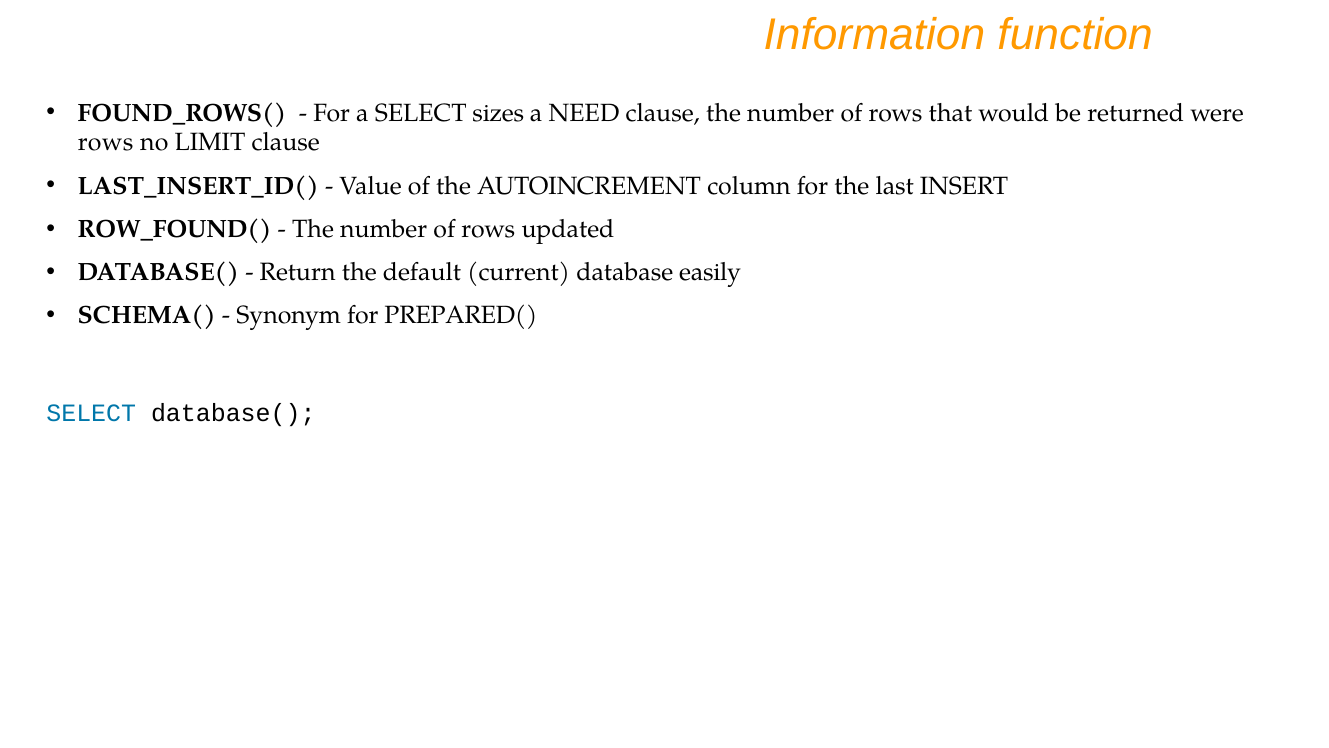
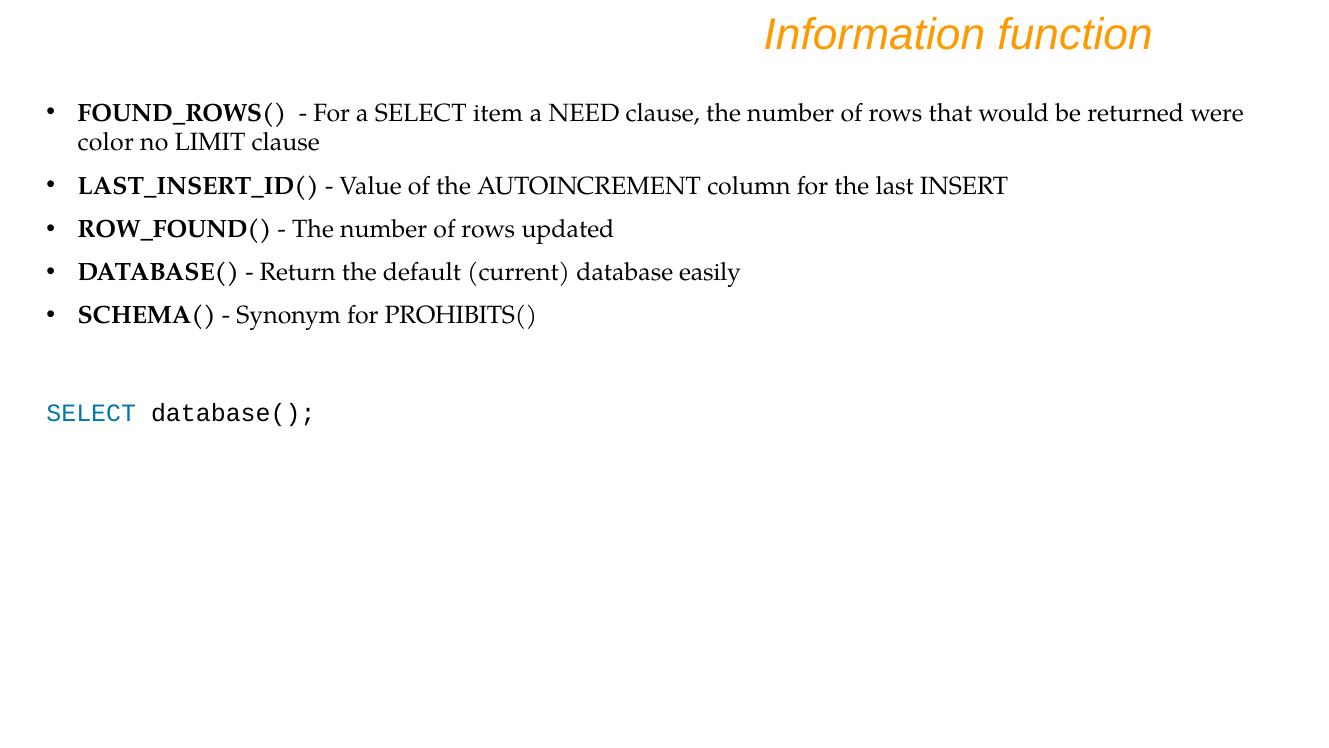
sizes: sizes -> item
rows at (106, 143): rows -> color
PREPARED(: PREPARED( -> PROHIBITS(
